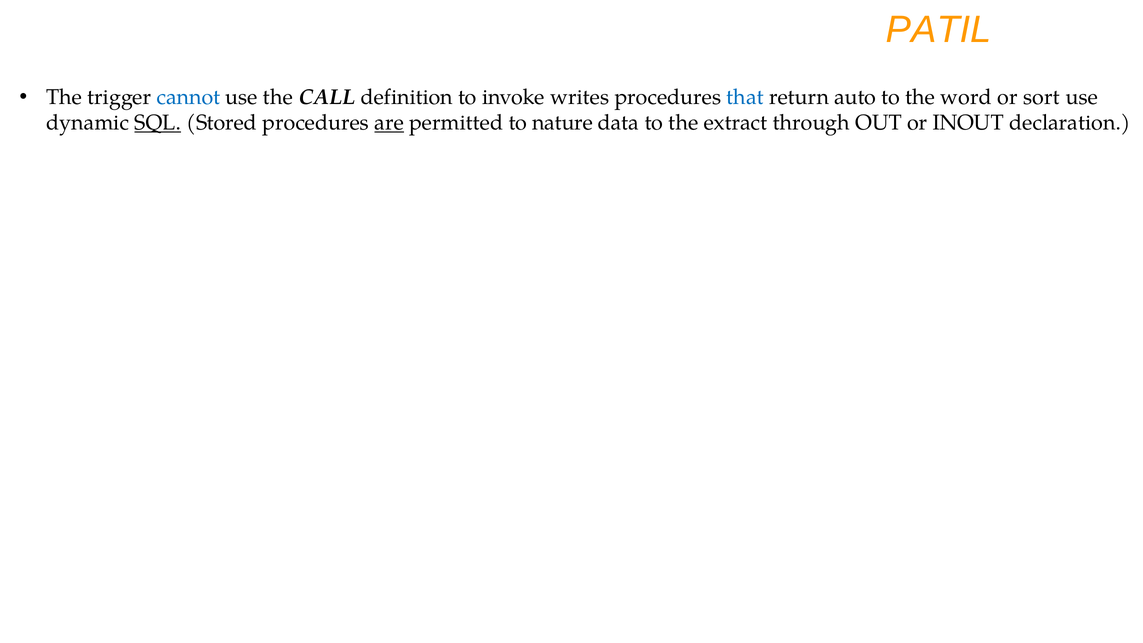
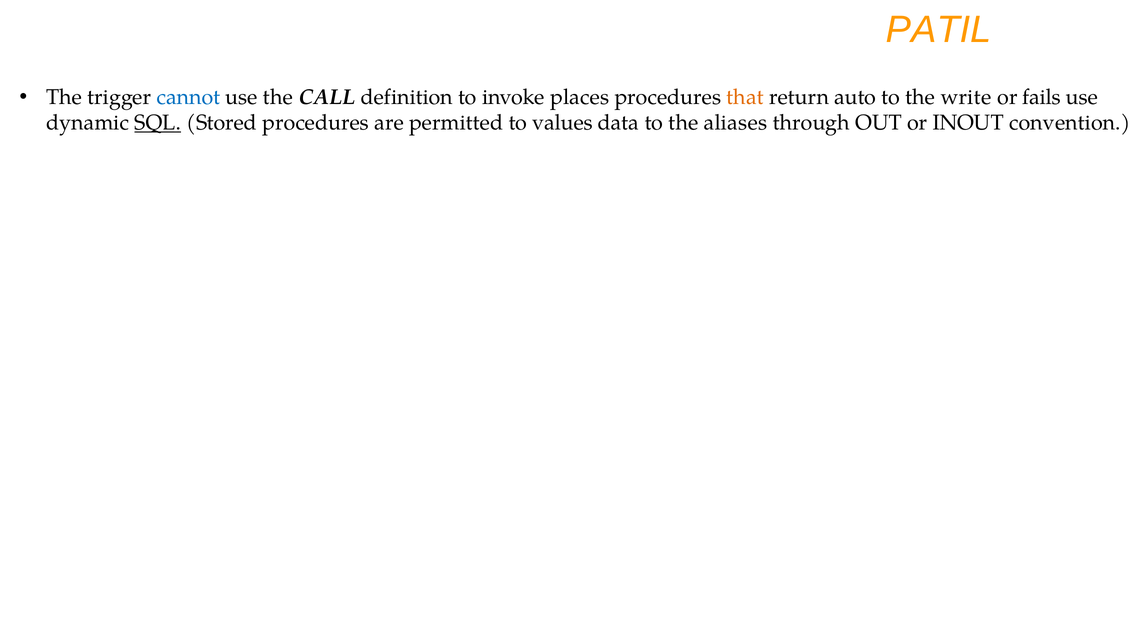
writes: writes -> places
that colour: blue -> orange
word: word -> write
sort: sort -> fails
are underline: present -> none
nature: nature -> values
extract: extract -> aliases
declaration: declaration -> convention
